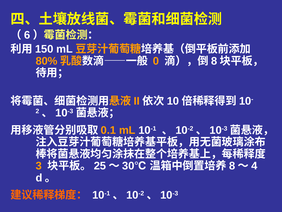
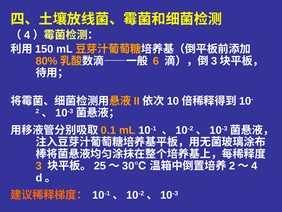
6 at (27, 35): 6 -> 4
0: 0 -> 6
8 at (214, 61): 8 -> 3
8 at (232, 166): 8 -> 2
